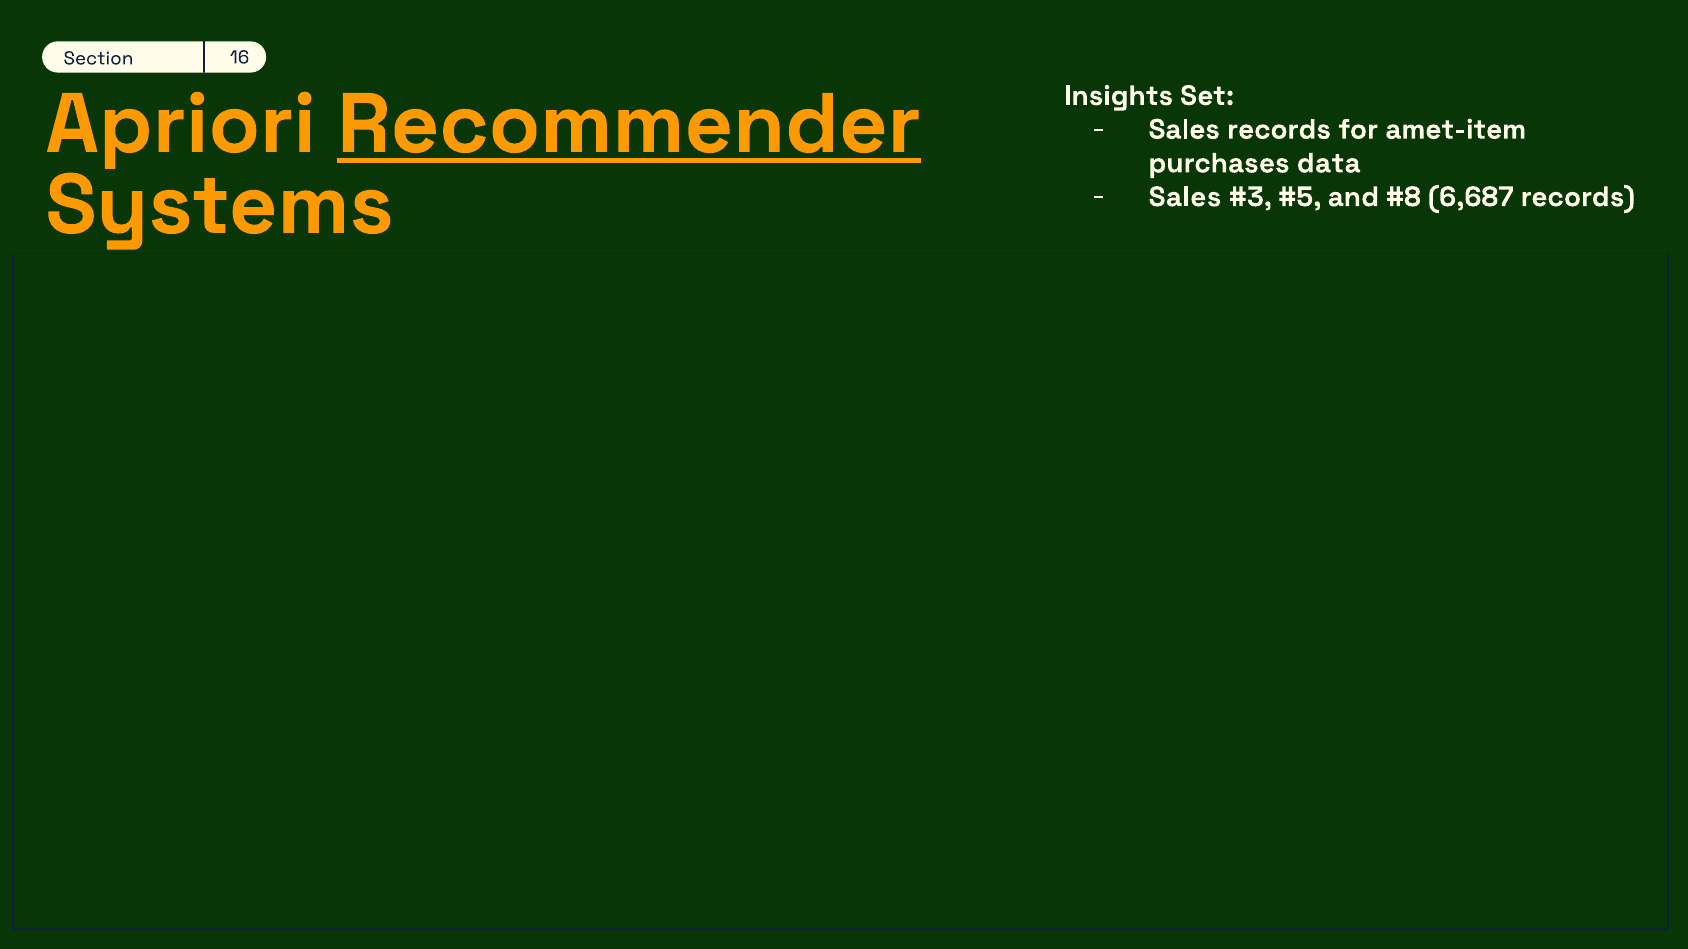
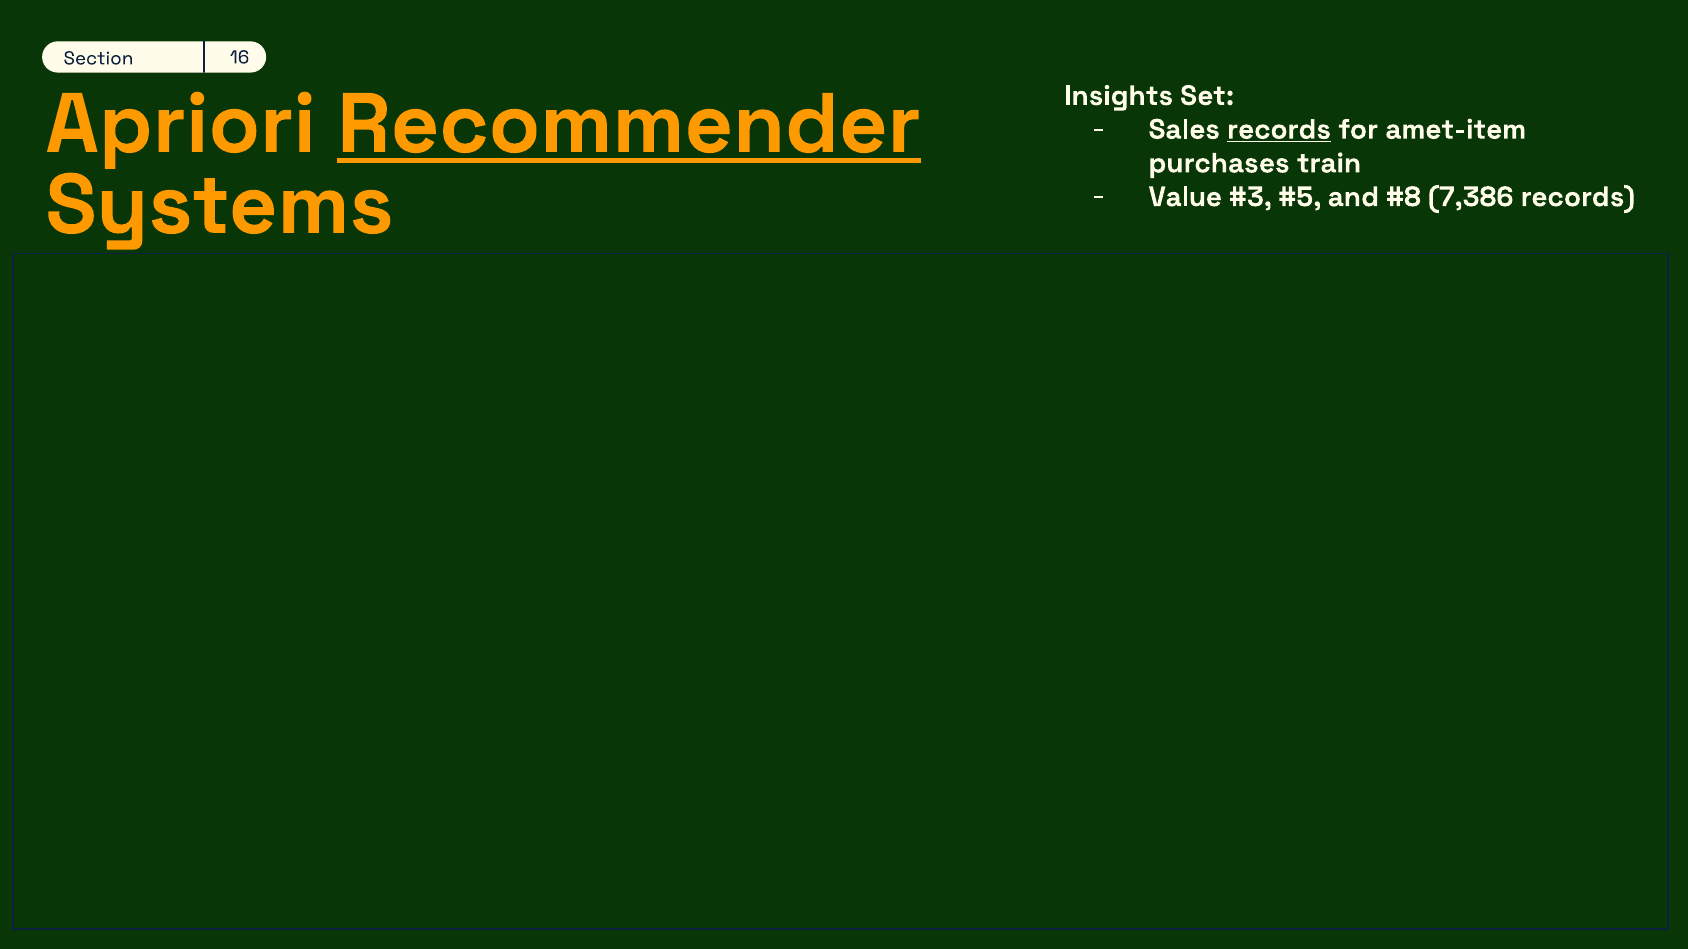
records at (1279, 129) underline: none -> present
purchases data: data -> train
Sales at (1185, 197): Sales -> Value
6,687: 6,687 -> 7,386
